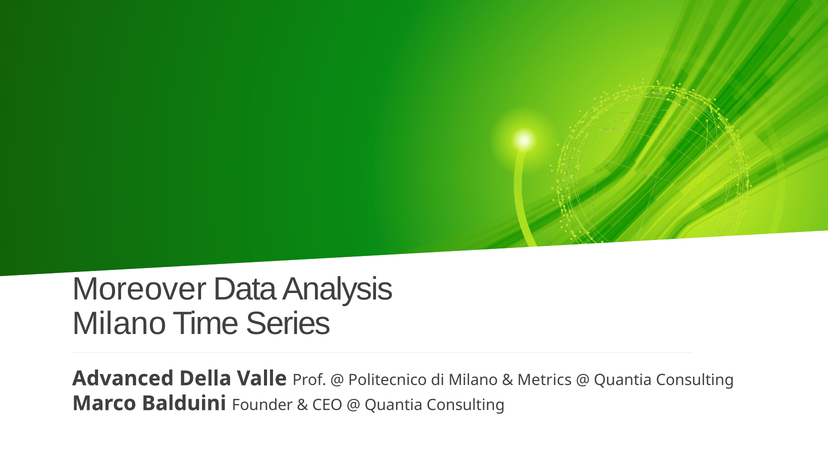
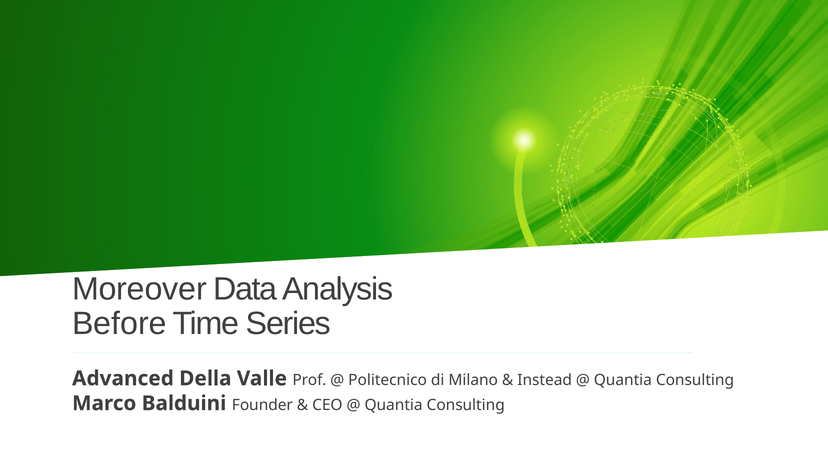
Milano at (119, 324): Milano -> Before
Metrics: Metrics -> Instead
